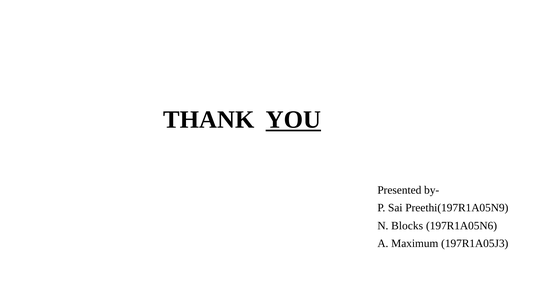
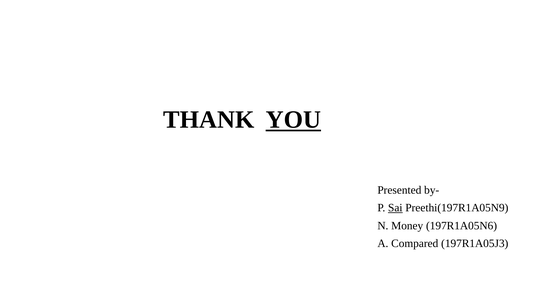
Sai underline: none -> present
Blocks: Blocks -> Money
Maximum: Maximum -> Compared
